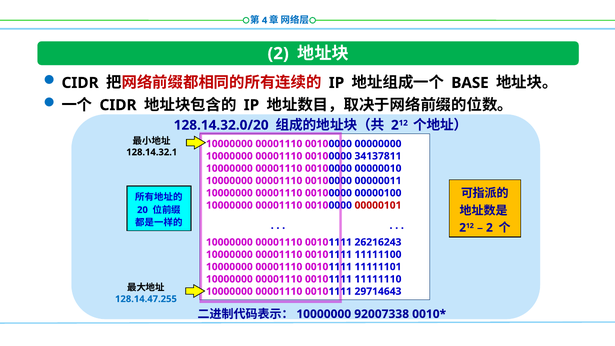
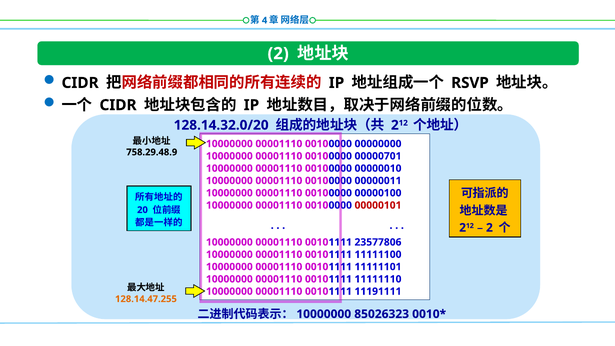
BASE: BASE -> RSVP
128.14.32.1: 128.14.32.1 -> 758.29.48.9
34137811: 34137811 -> 00000701
26216243: 26216243 -> 23577806
29714643: 29714643 -> 11191111
128.14.47.255 colour: blue -> orange
92007338: 92007338 -> 85026323
